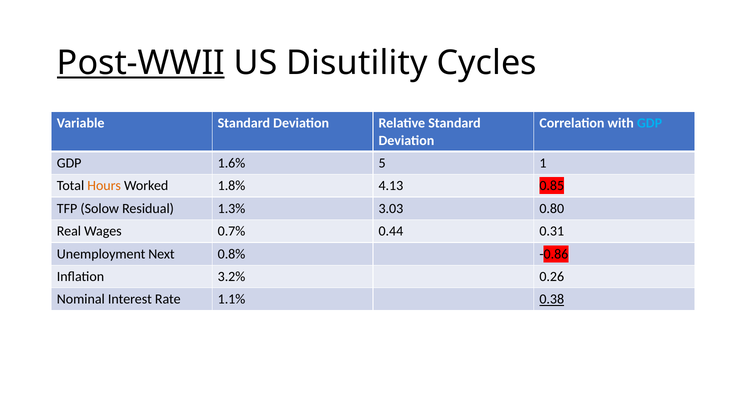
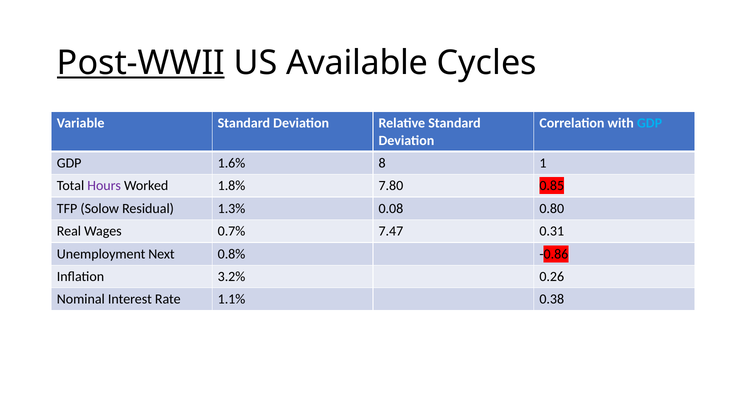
Disutility: Disutility -> Available
5: 5 -> 8
Hours colour: orange -> purple
4.13: 4.13 -> 7.80
3.03: 3.03 -> 0.08
0.44: 0.44 -> 7.47
0.38 underline: present -> none
